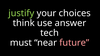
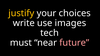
justify colour: light green -> yellow
think: think -> write
answer: answer -> images
